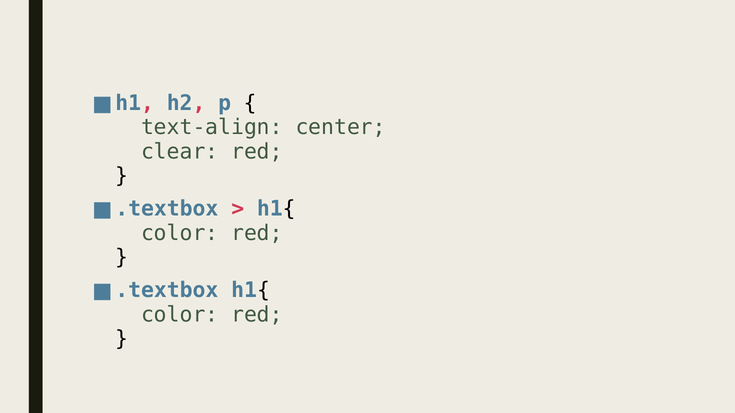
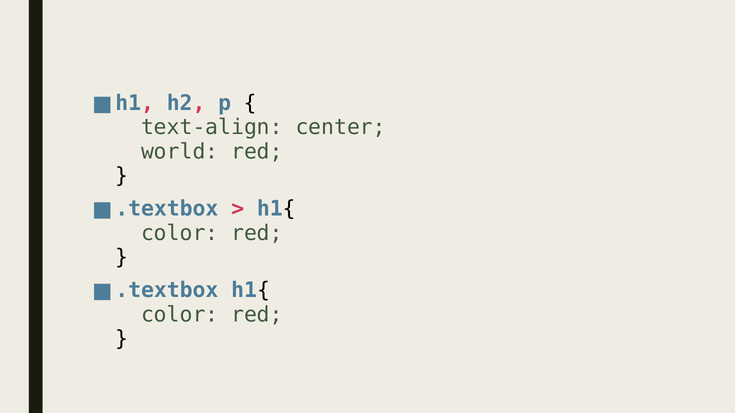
clear: clear -> world
